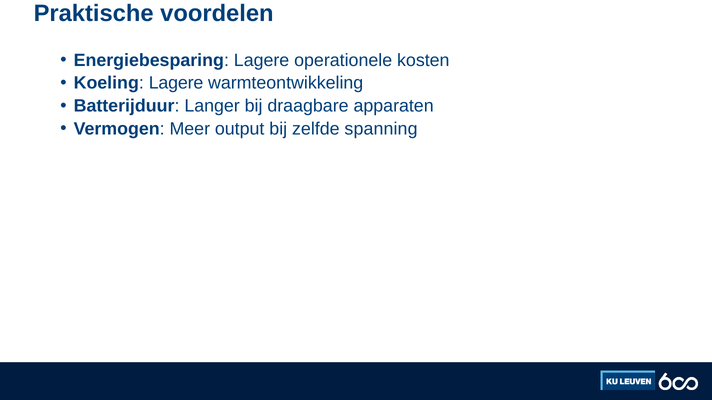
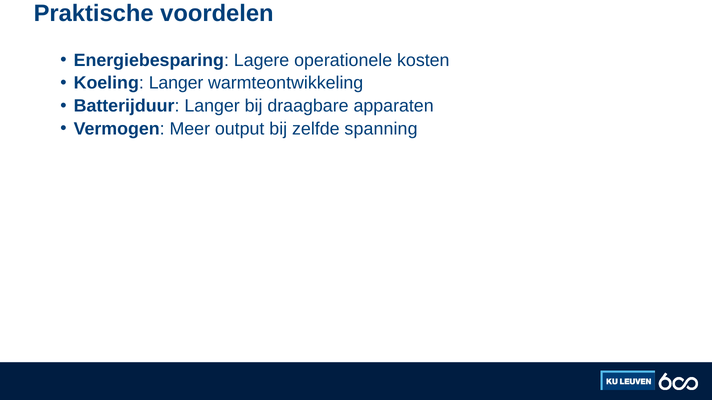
Koeling Lagere: Lagere -> Langer
